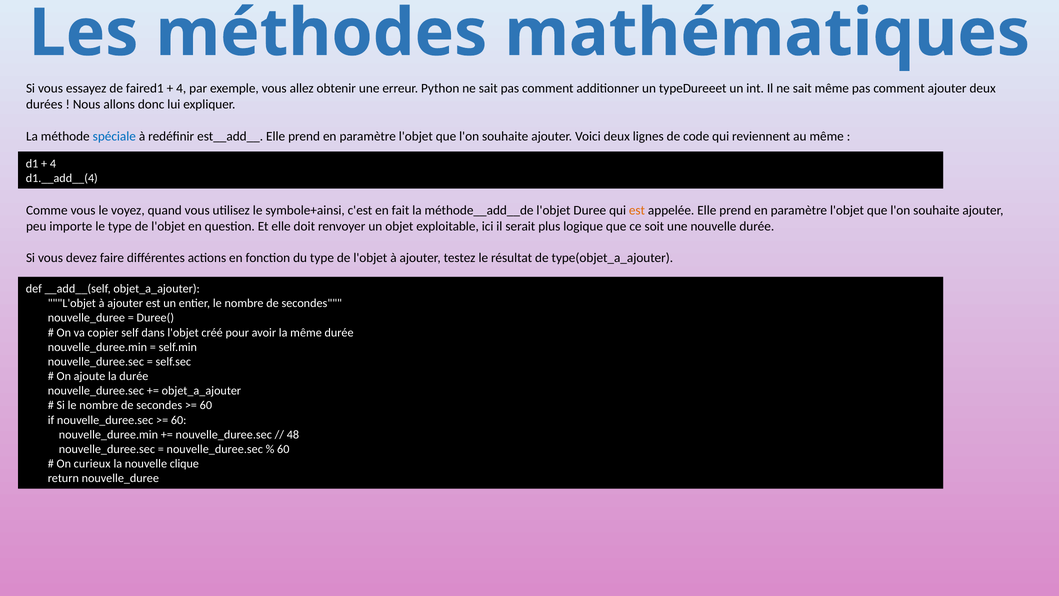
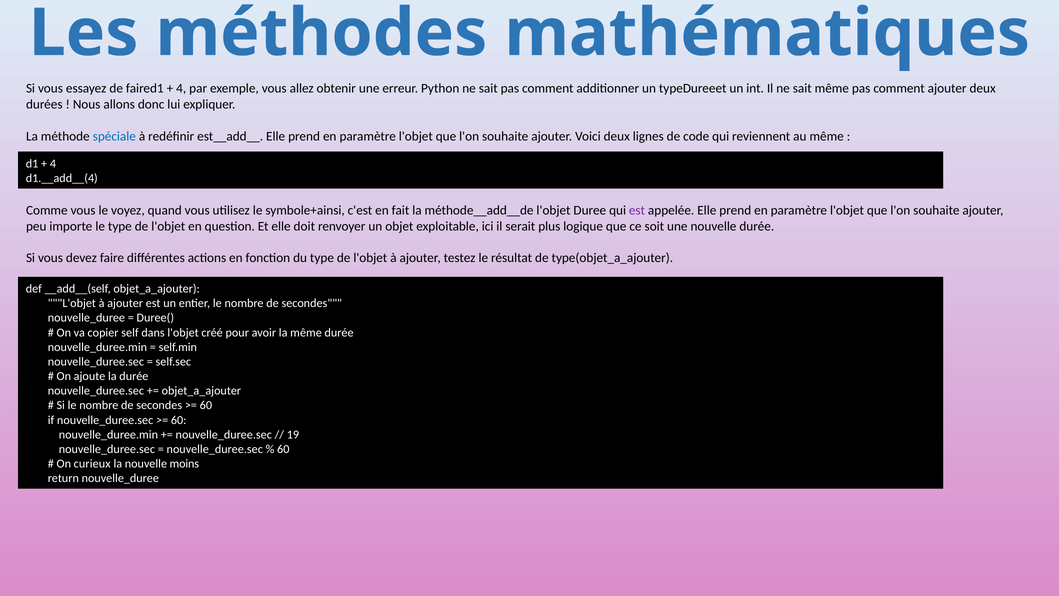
est at (637, 210) colour: orange -> purple
48: 48 -> 19
clique: clique -> moins
